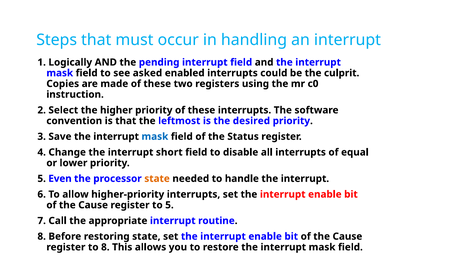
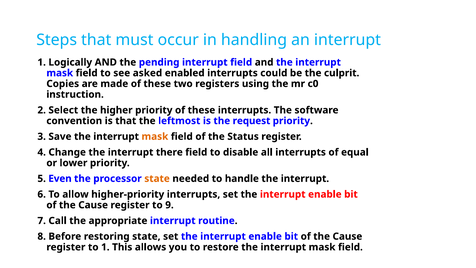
desired: desired -> request
mask at (155, 136) colour: blue -> orange
short: short -> there
to 5: 5 -> 9
to 8: 8 -> 1
